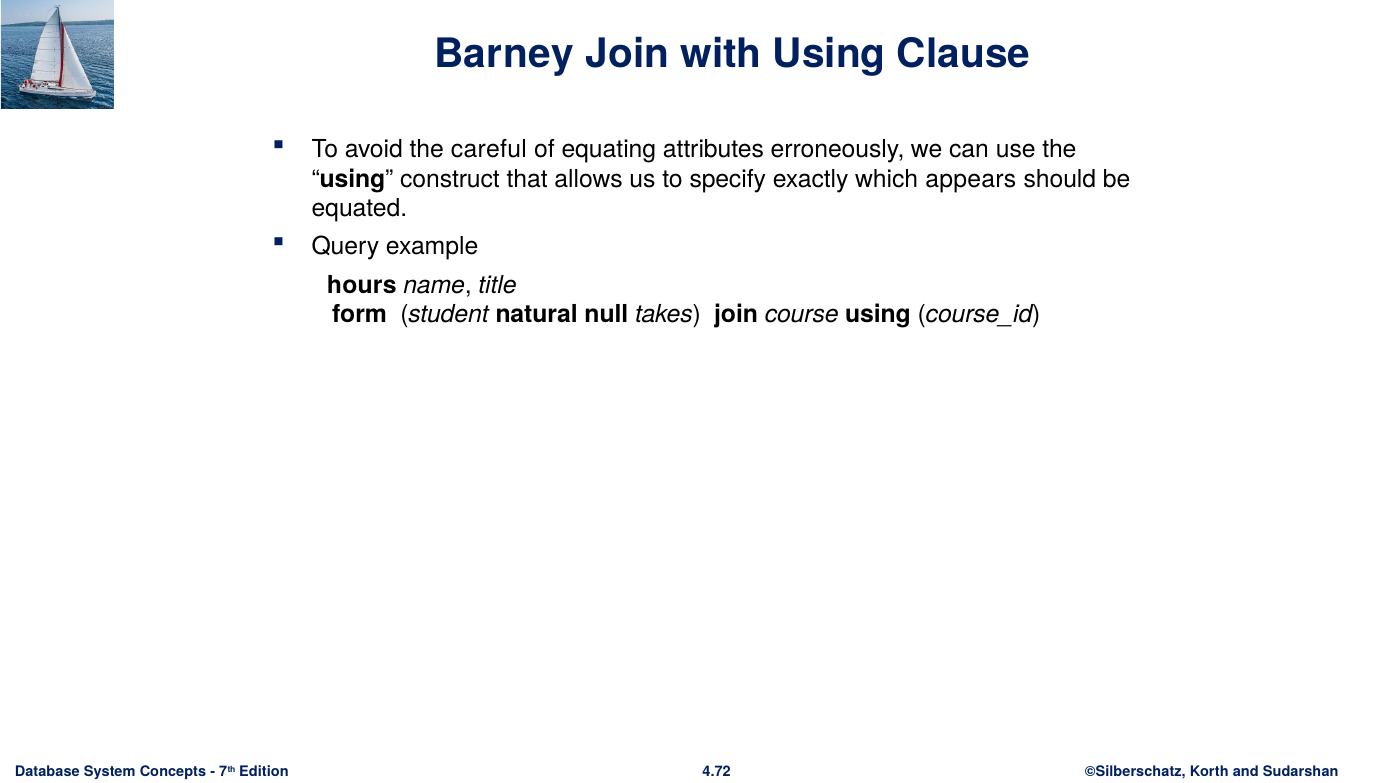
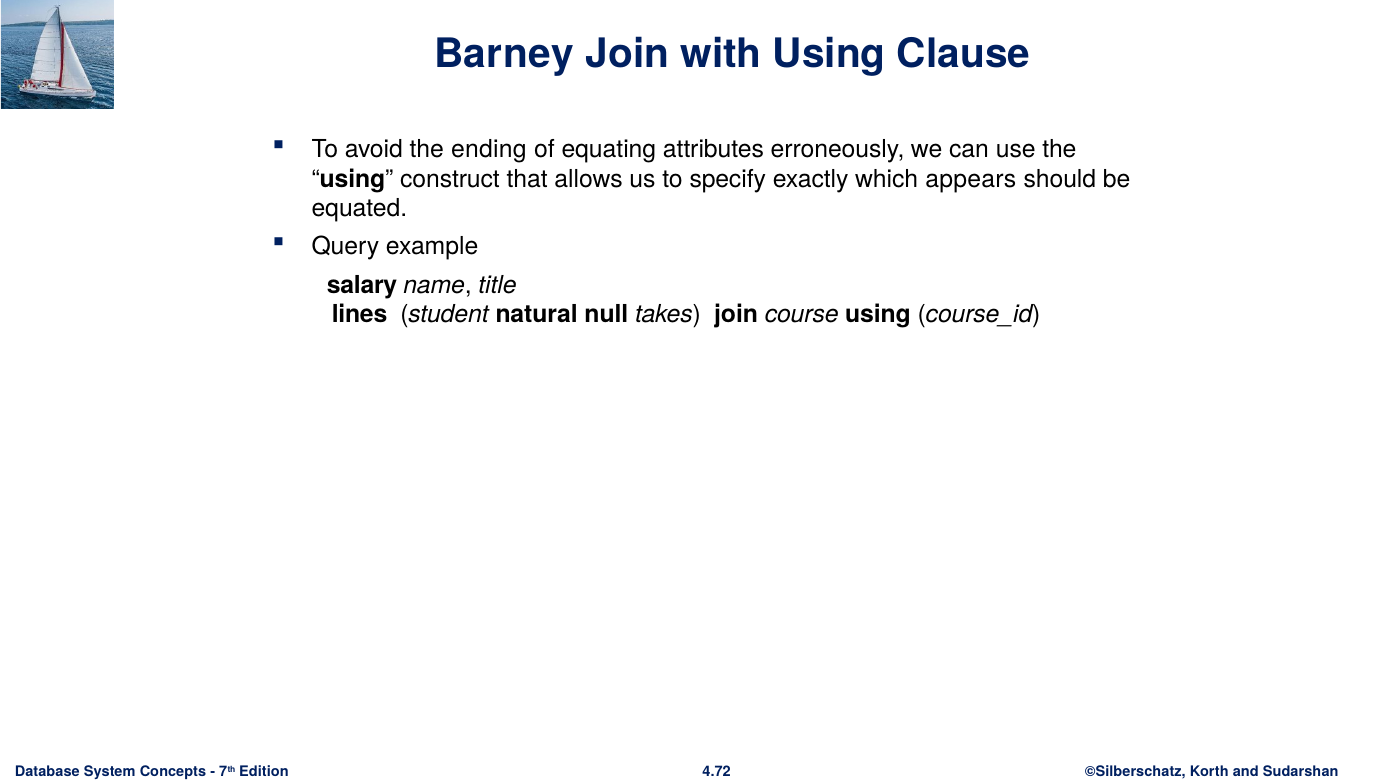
careful: careful -> ending
hours: hours -> salary
form: form -> lines
